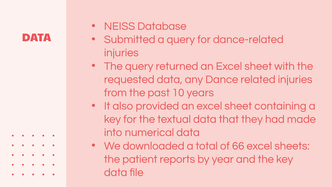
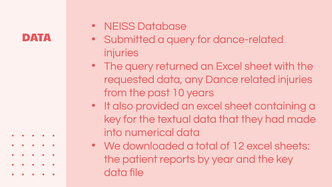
66: 66 -> 12
